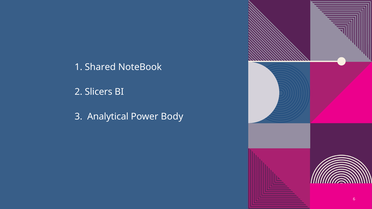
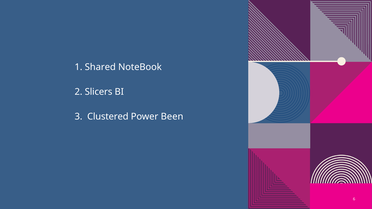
Analytical: Analytical -> Clustered
Body: Body -> Been
